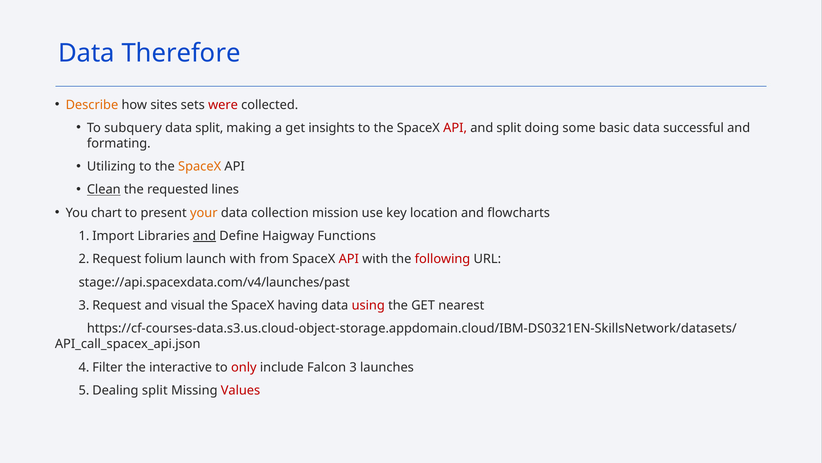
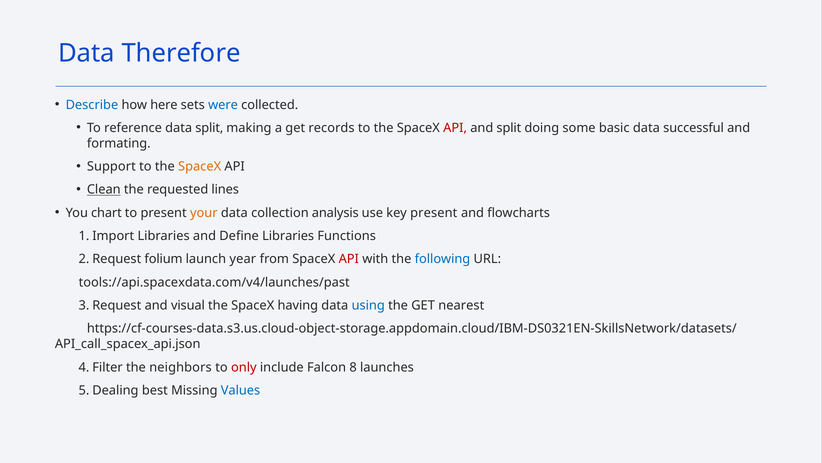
Describe colour: orange -> blue
sites: sites -> here
were colour: red -> blue
subquery: subquery -> reference
insights: insights -> records
Utilizing: Utilizing -> Support
mission: mission -> analysis
key location: location -> present
and at (205, 236) underline: present -> none
Define Haigway: Haigway -> Libraries
launch with: with -> year
following colour: red -> blue
stage://api.spacexdata.com/v4/launches/past: stage://api.spacexdata.com/v4/launches/past -> tools://api.spacexdata.com/v4/launches/past
using colour: red -> blue
interactive: interactive -> neighbors
3: 3 -> 8
split at (155, 390): split -> best
Values colour: red -> blue
